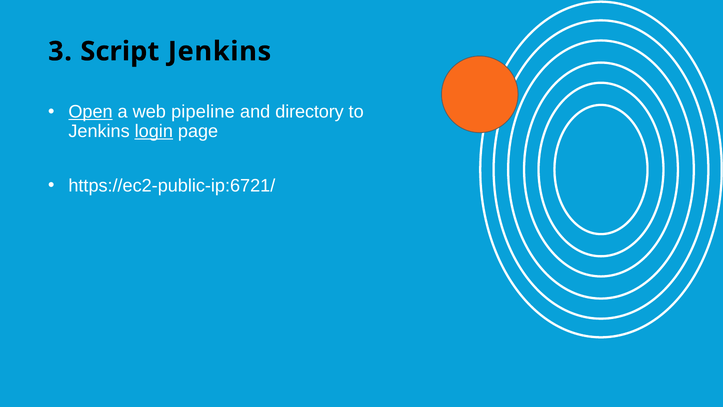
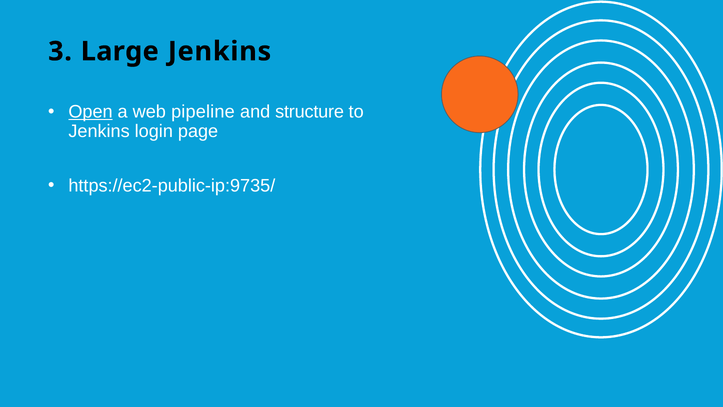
Script: Script -> Large
directory: directory -> structure
login underline: present -> none
https://ec2-public-ip:6721/: https://ec2-public-ip:6721/ -> https://ec2-public-ip:9735/
